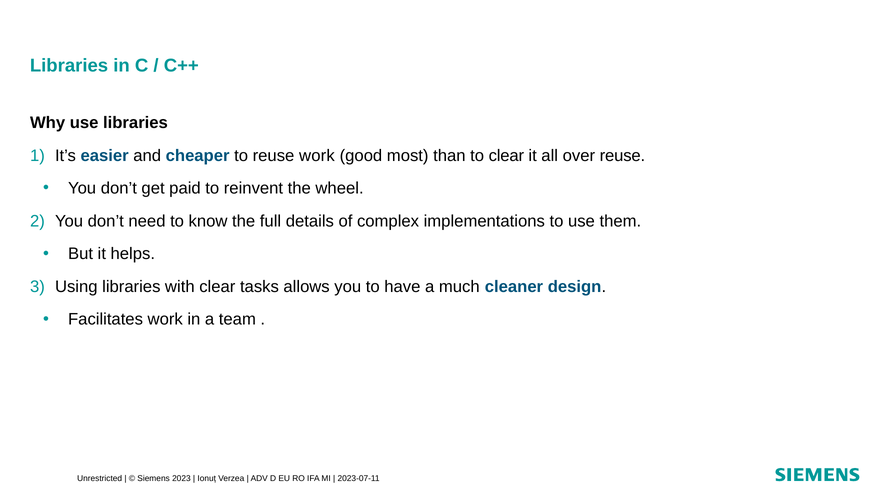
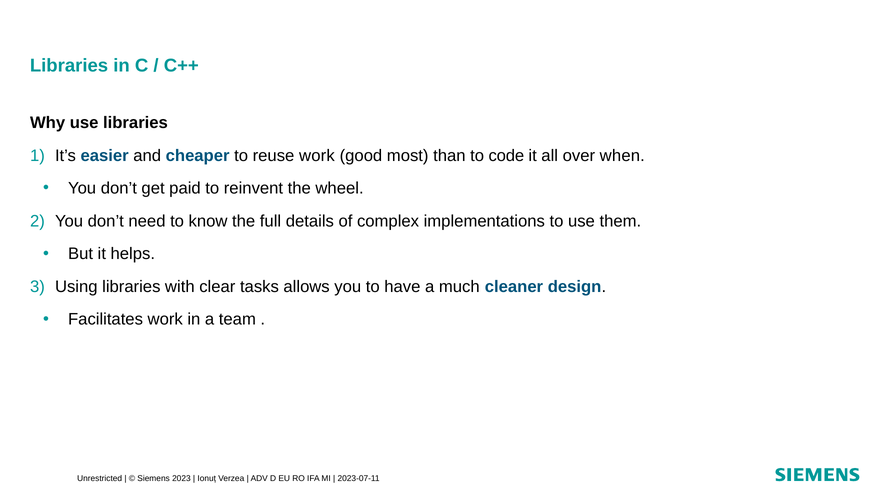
to clear: clear -> code
over reuse: reuse -> when
